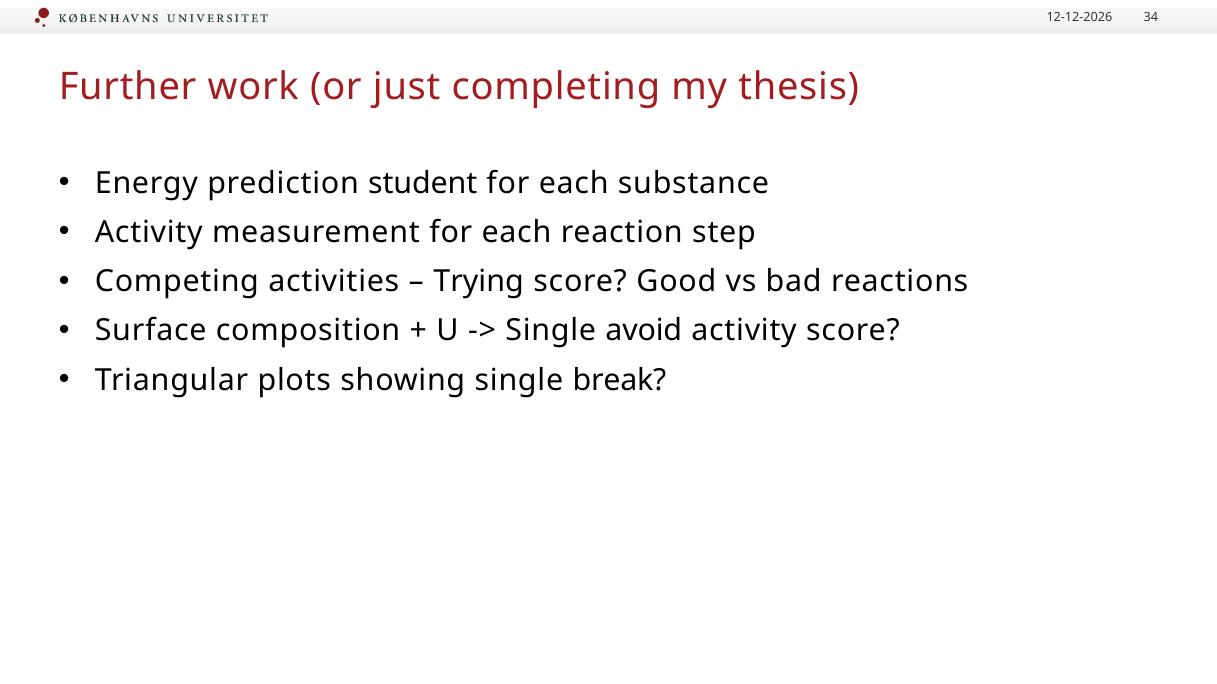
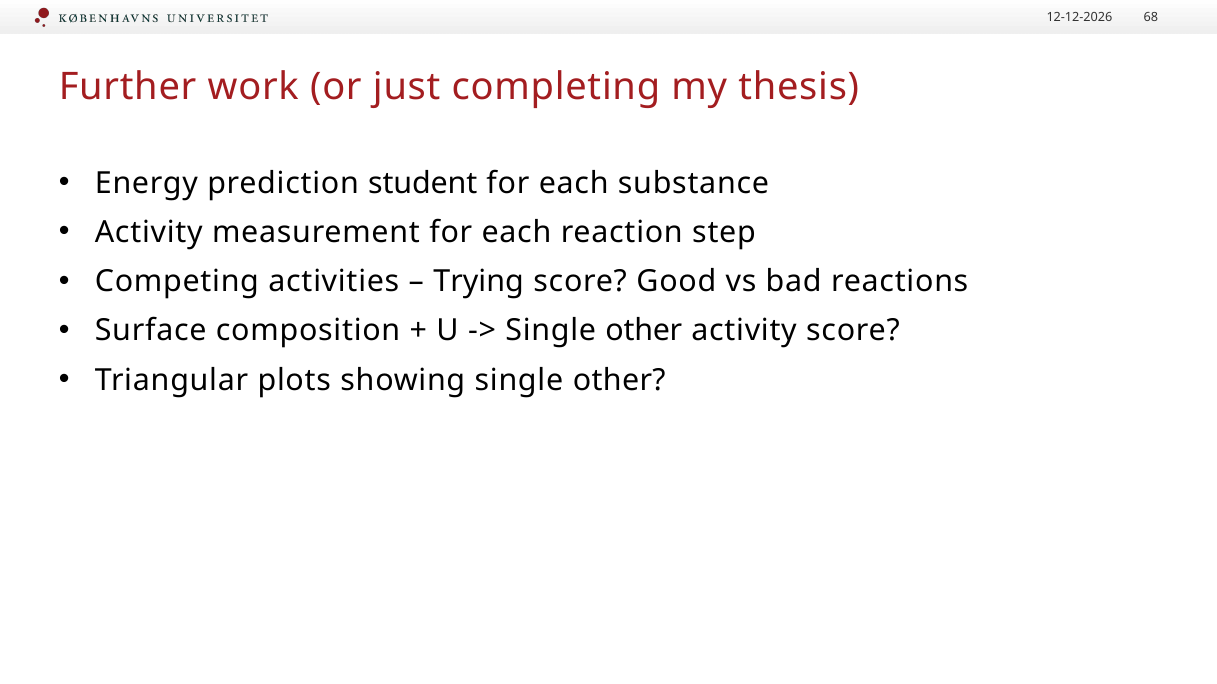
34: 34 -> 68
avoid at (644, 331): avoid -> other
showing single break: break -> other
